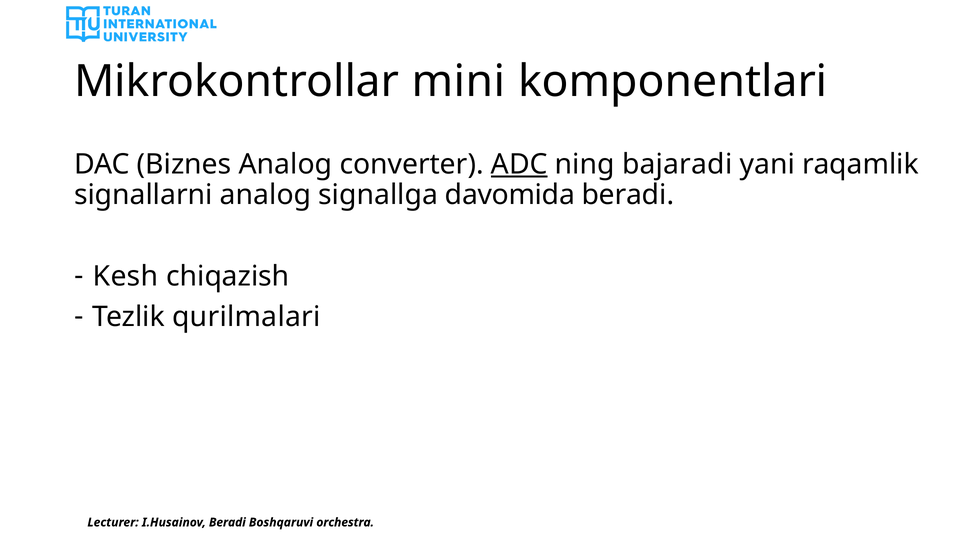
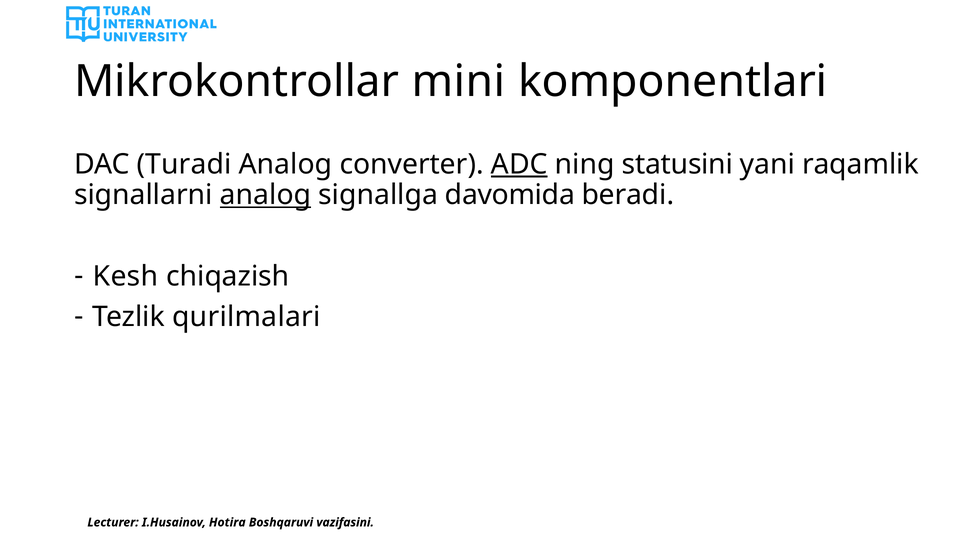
Biznes: Biznes -> Turadi
bajaradi: bajaradi -> statusini
analog at (266, 195) underline: none -> present
I.Husainov Beradi: Beradi -> Hotira
orchestra: orchestra -> vazifasini
